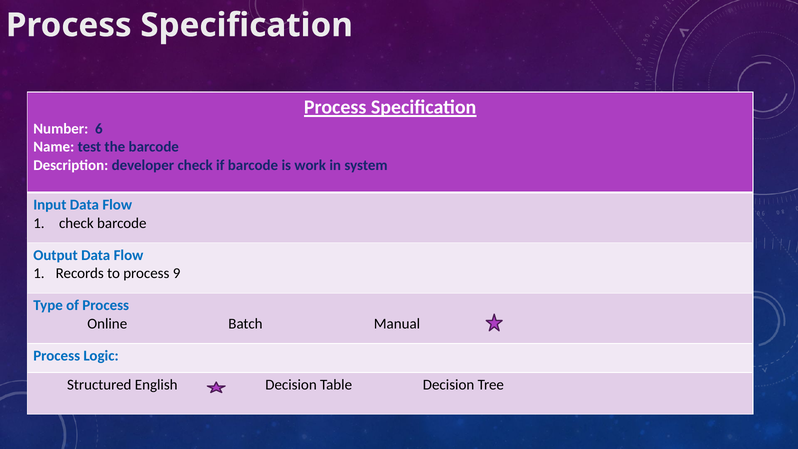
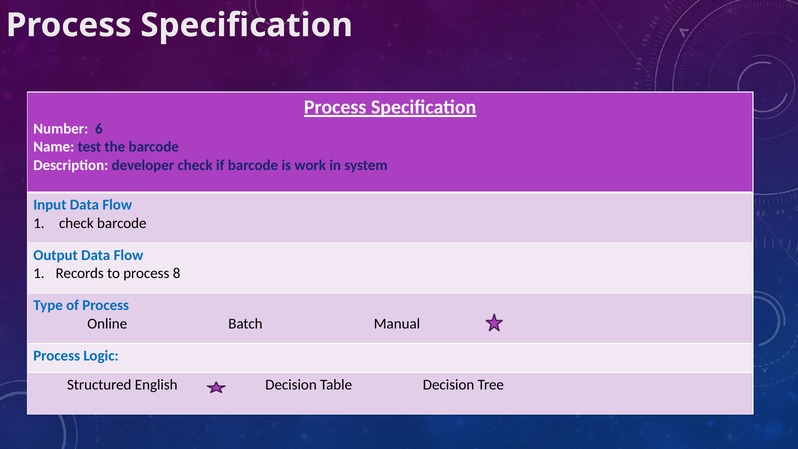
9: 9 -> 8
